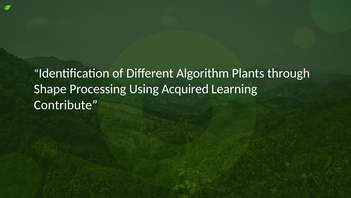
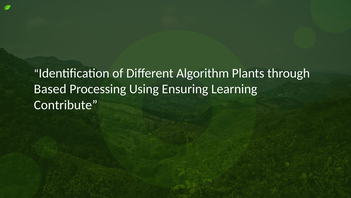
Shape: Shape -> Based
Acquired: Acquired -> Ensuring
